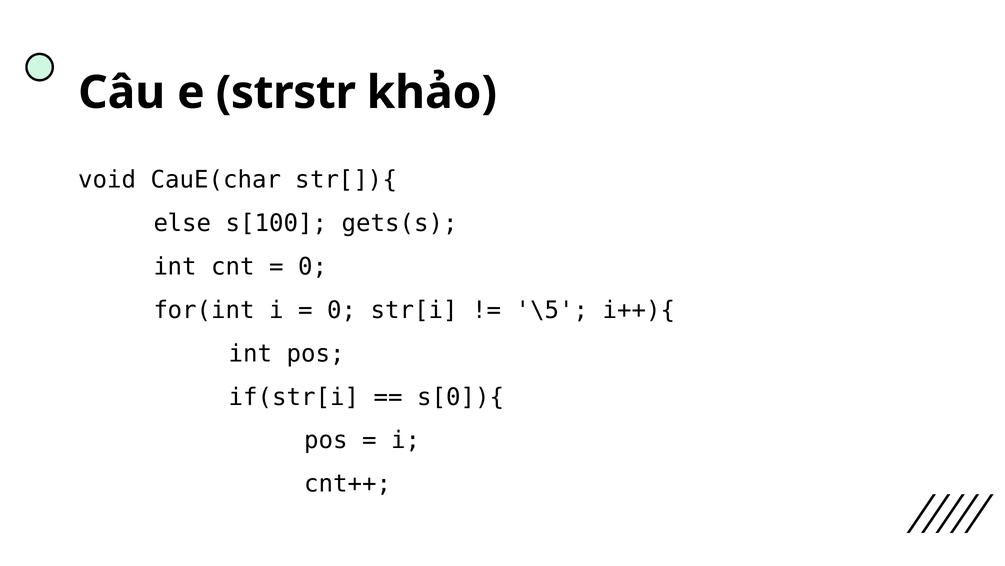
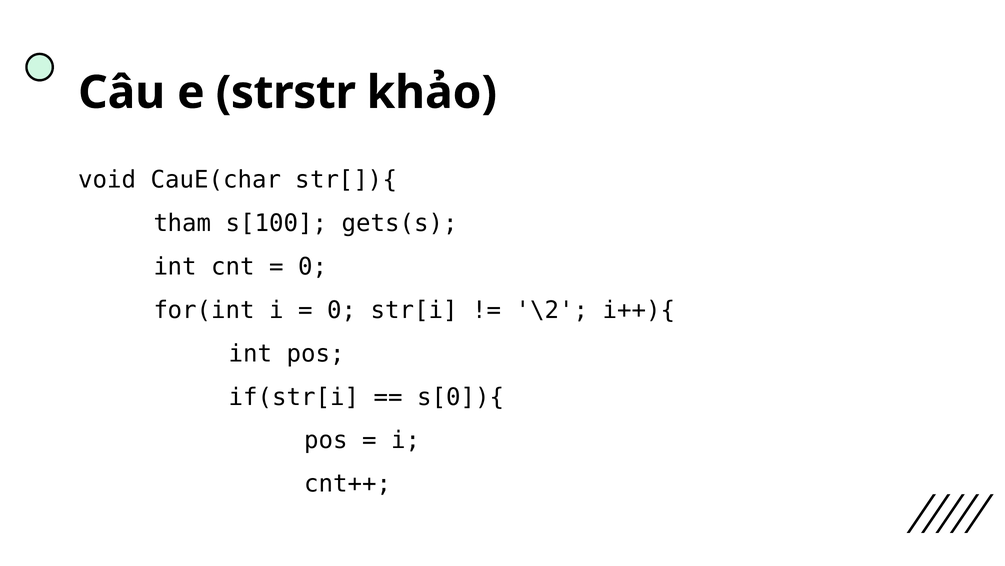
else: else -> tham
\5: \5 -> \2
